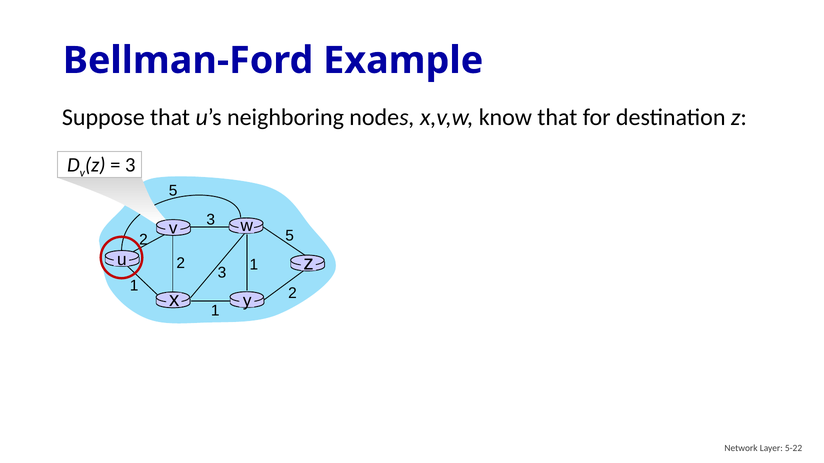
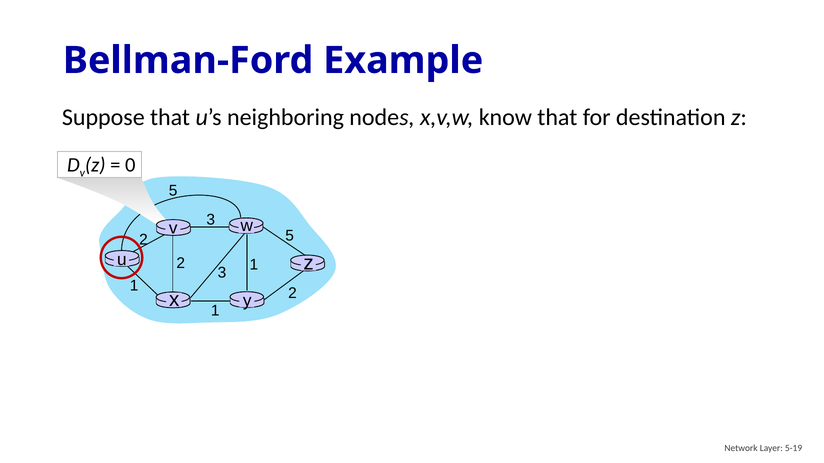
3 at (130, 165): 3 -> 0
5-22: 5-22 -> 5-19
